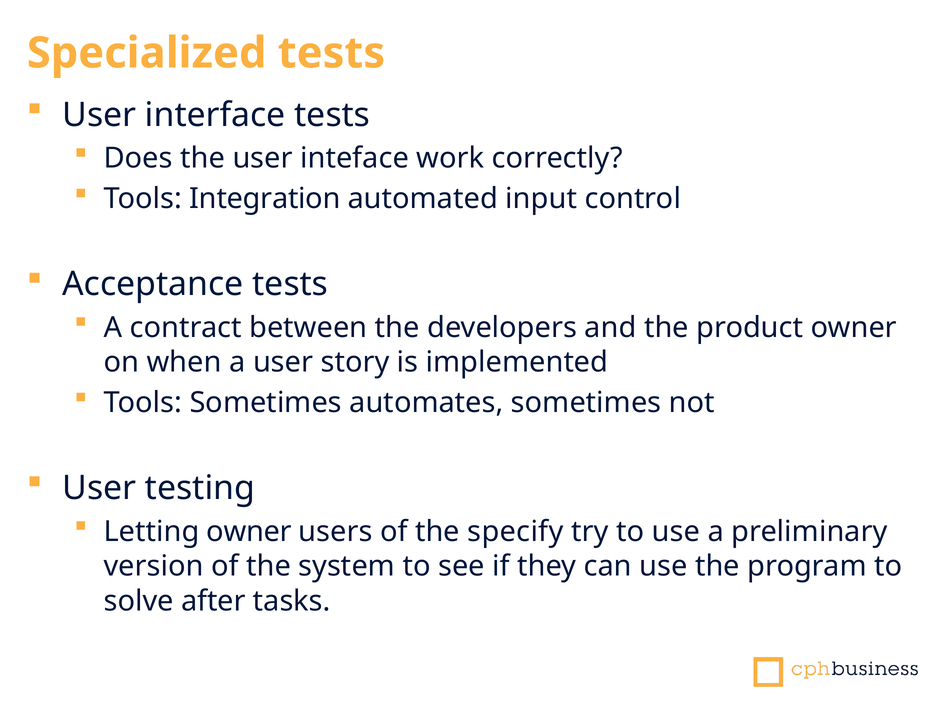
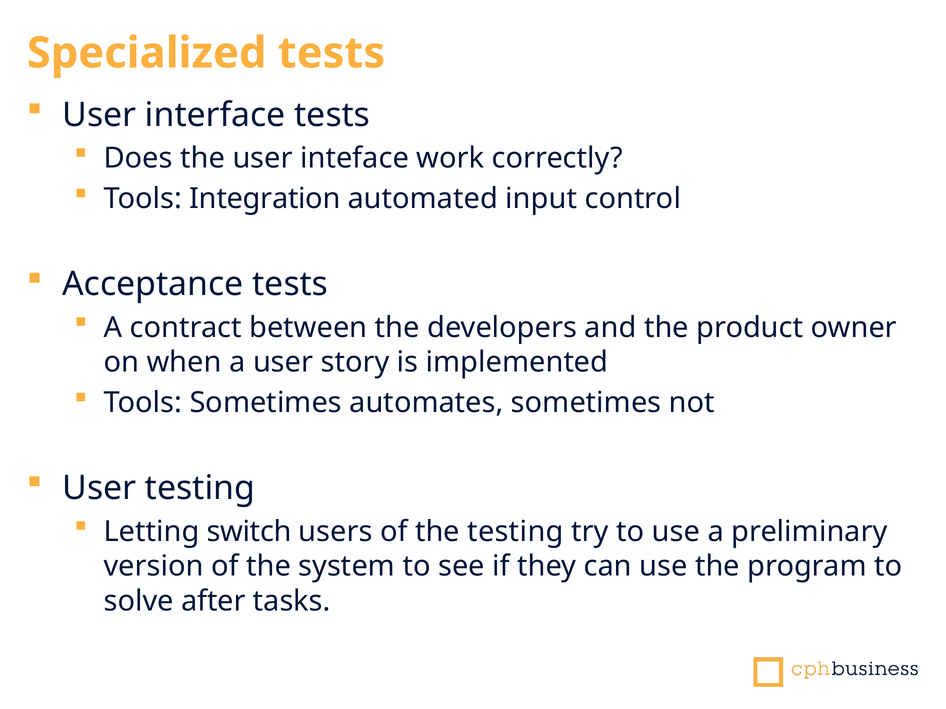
Letting owner: owner -> switch
the specify: specify -> testing
